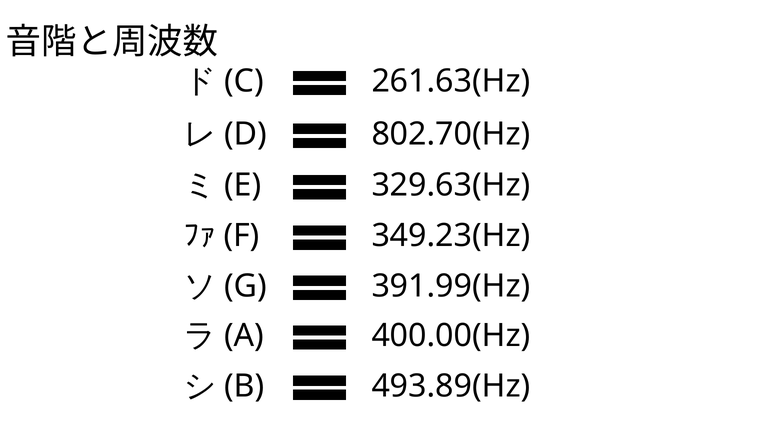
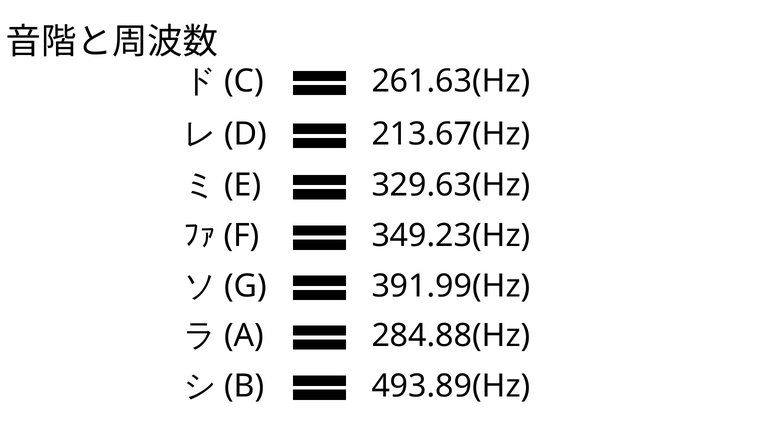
802.70(Hz: 802.70(Hz -> 213.67(Hz
400.00(Hz: 400.00(Hz -> 284.88(Hz
